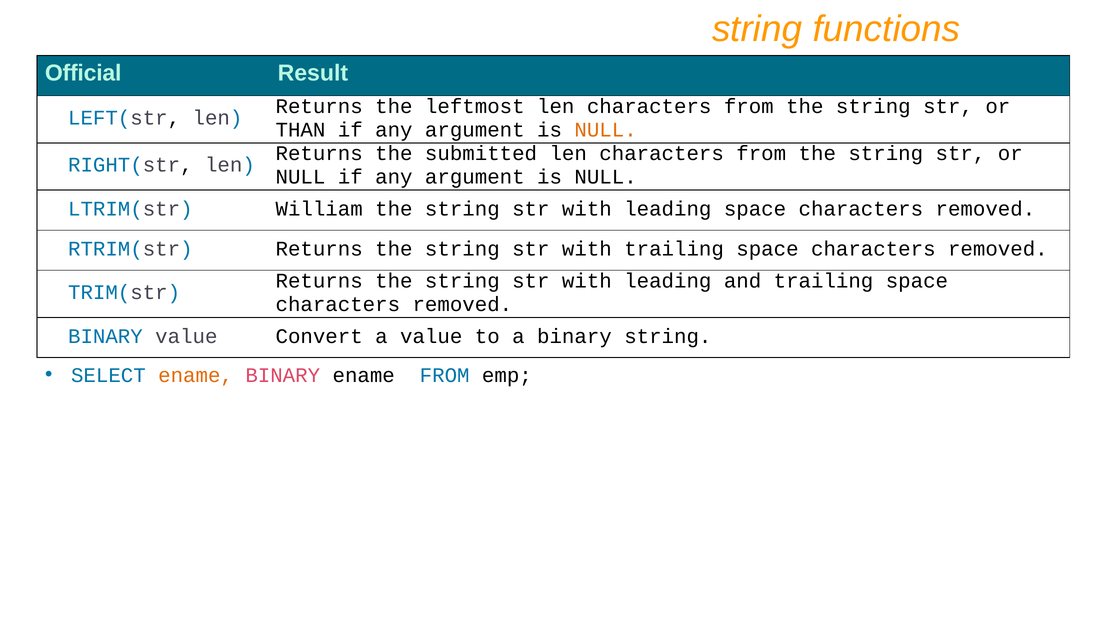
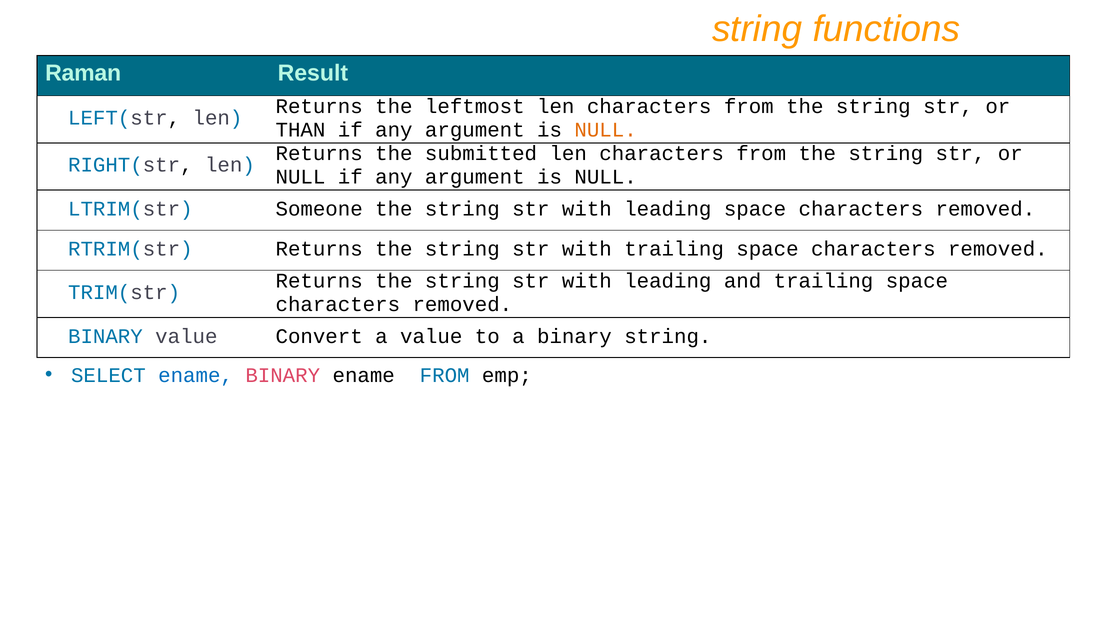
Official: Official -> Raman
William: William -> Someone
ename at (196, 375) colour: orange -> blue
